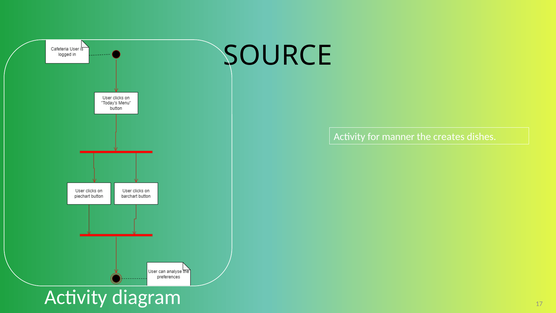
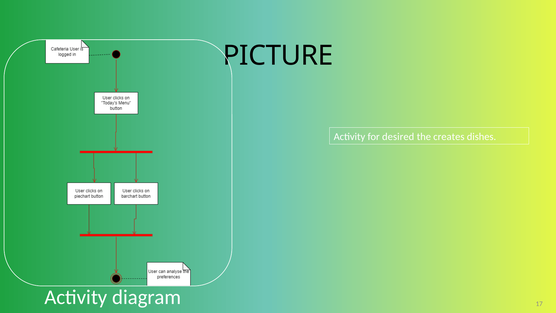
SOURCE: SOURCE -> PICTURE
manner: manner -> desired
